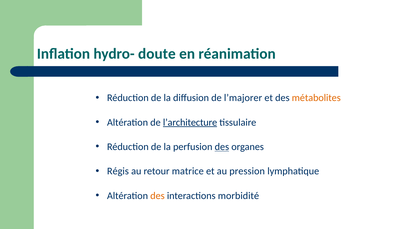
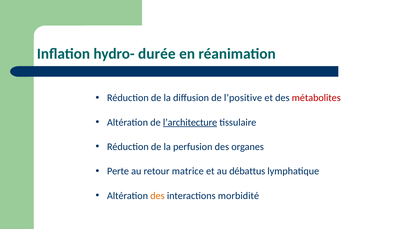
doute: doute -> durée
l’majorer: l’majorer -> l’positive
métabolites colour: orange -> red
des at (222, 146) underline: present -> none
Régis: Régis -> Perte
pression: pression -> débattus
